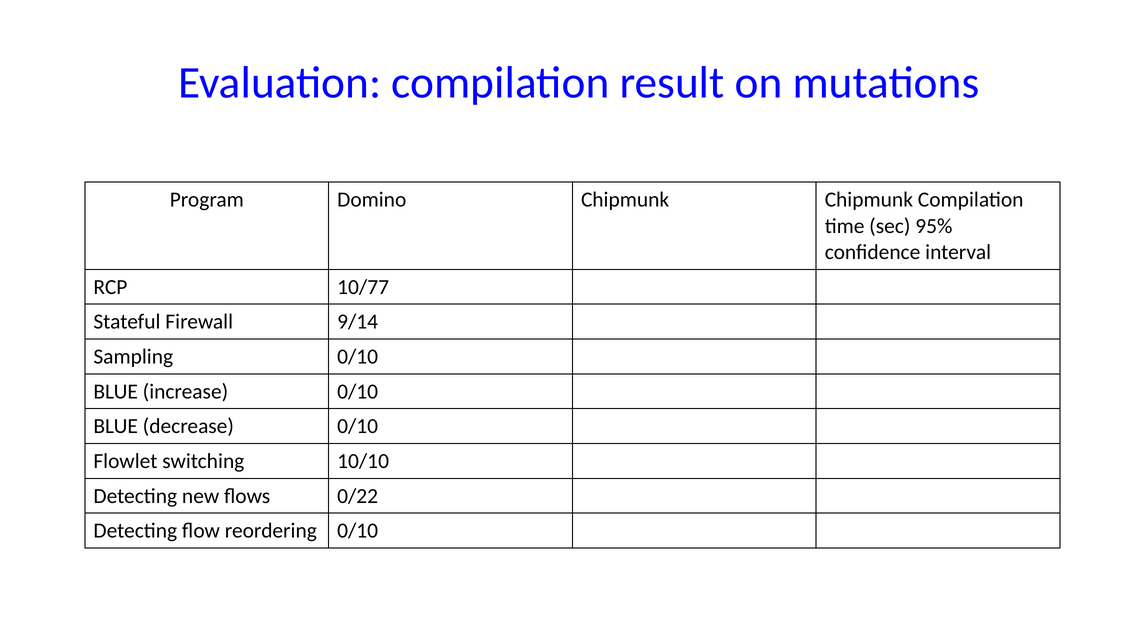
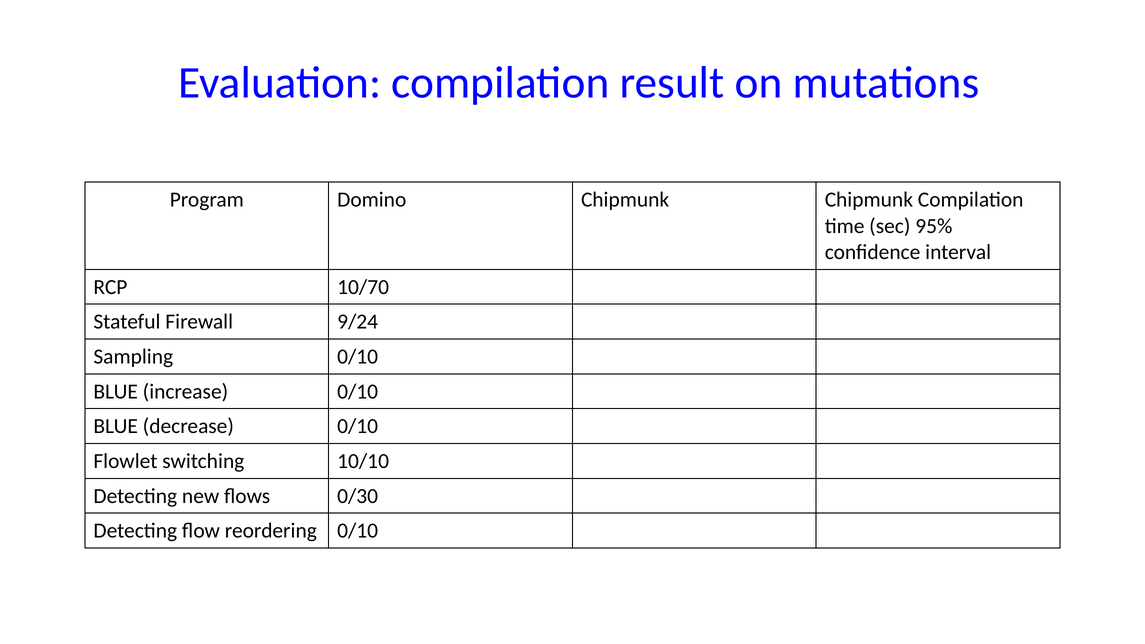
10/77: 10/77 -> 10/70
9/14: 9/14 -> 9/24
0/22: 0/22 -> 0/30
